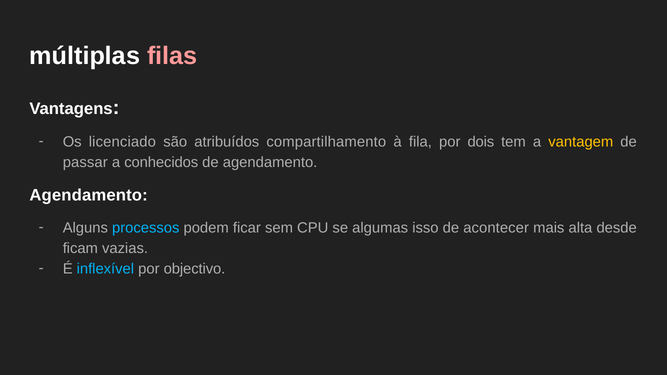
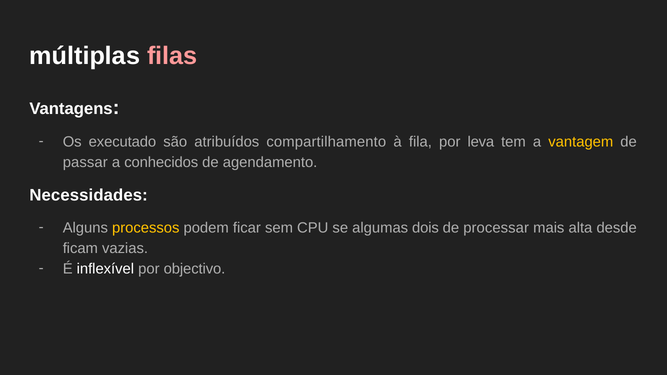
licenciado: licenciado -> executado
dois: dois -> leva
Agendamento at (89, 196): Agendamento -> Necessidades
processos colour: light blue -> yellow
isso: isso -> dois
acontecer: acontecer -> processar
inflexível colour: light blue -> white
